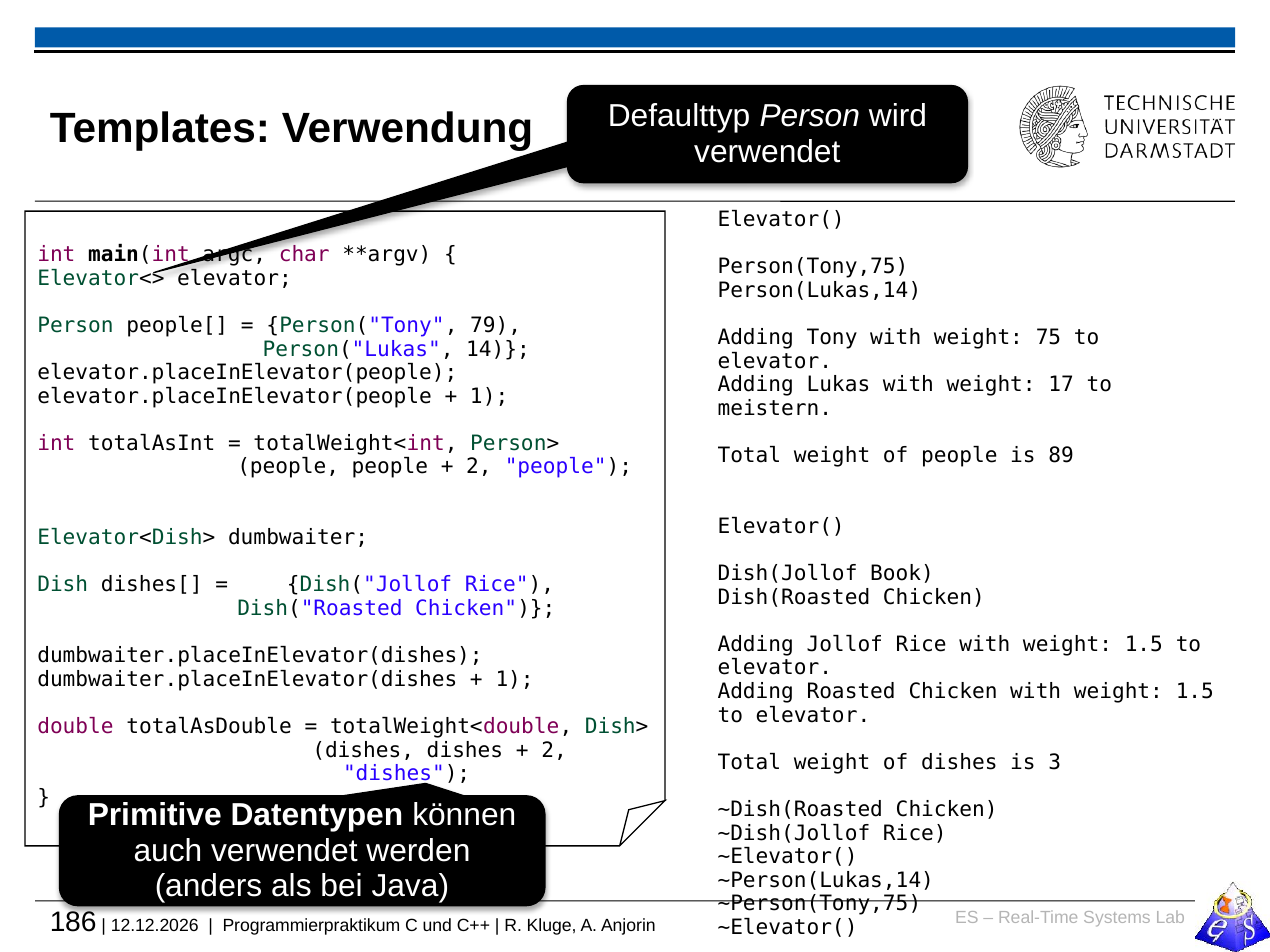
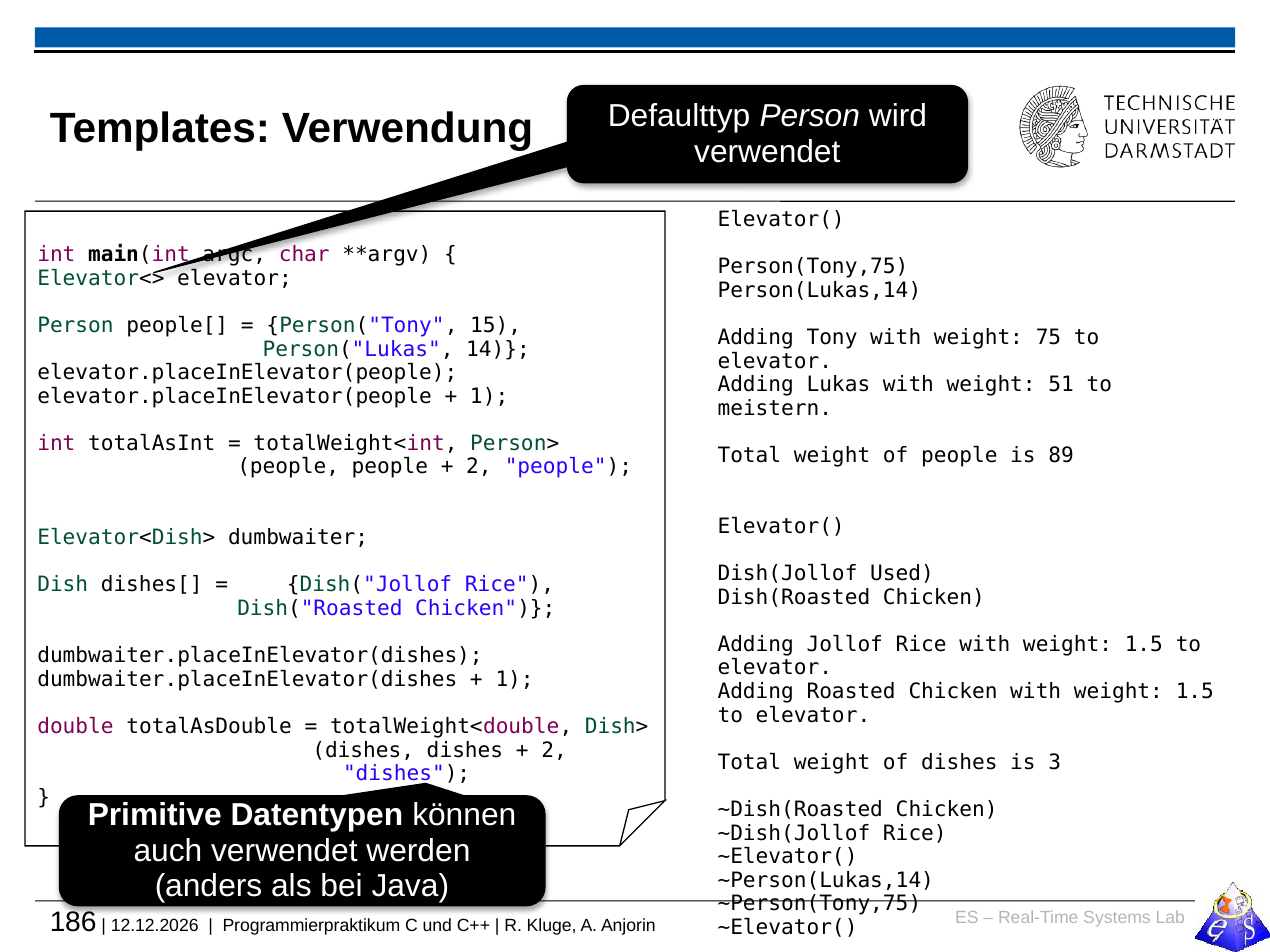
79: 79 -> 15
17: 17 -> 51
Book: Book -> Used
